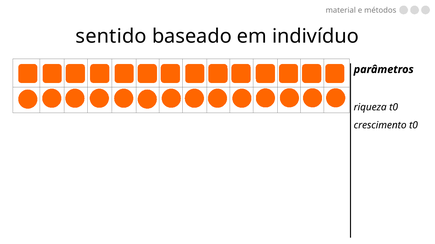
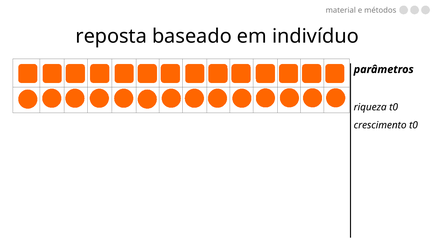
sentido: sentido -> reposta
